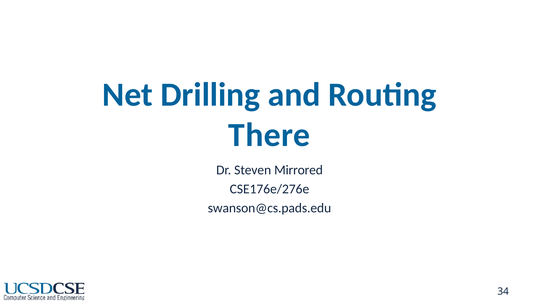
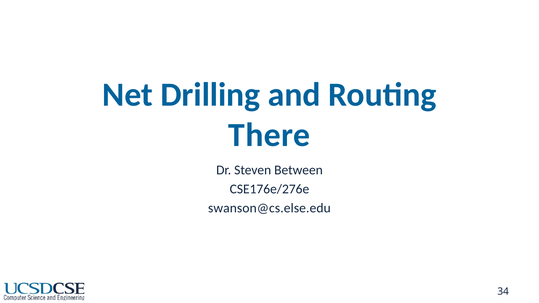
Mirrored: Mirrored -> Between
swanson@cs.pads.edu: swanson@cs.pads.edu -> swanson@cs.else.edu
